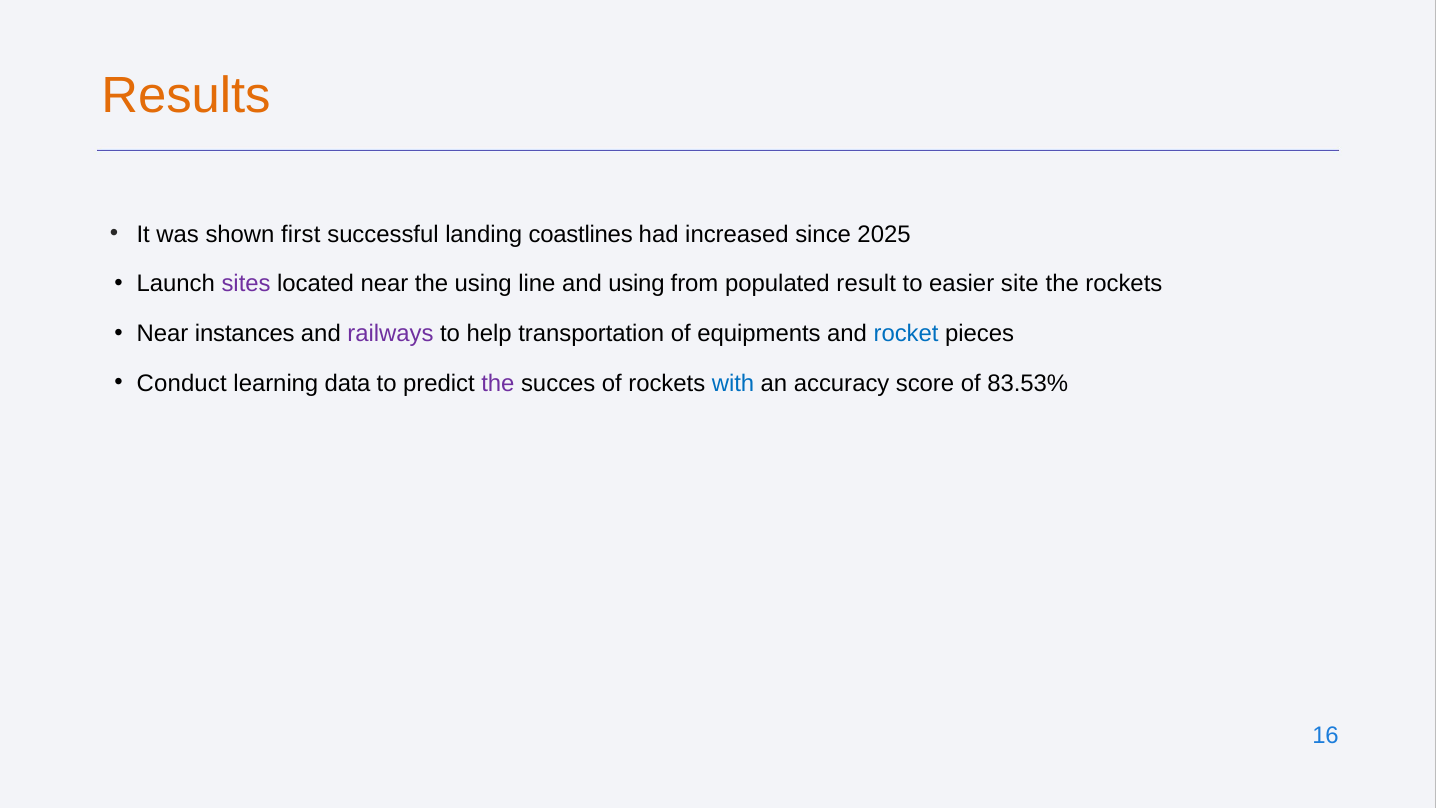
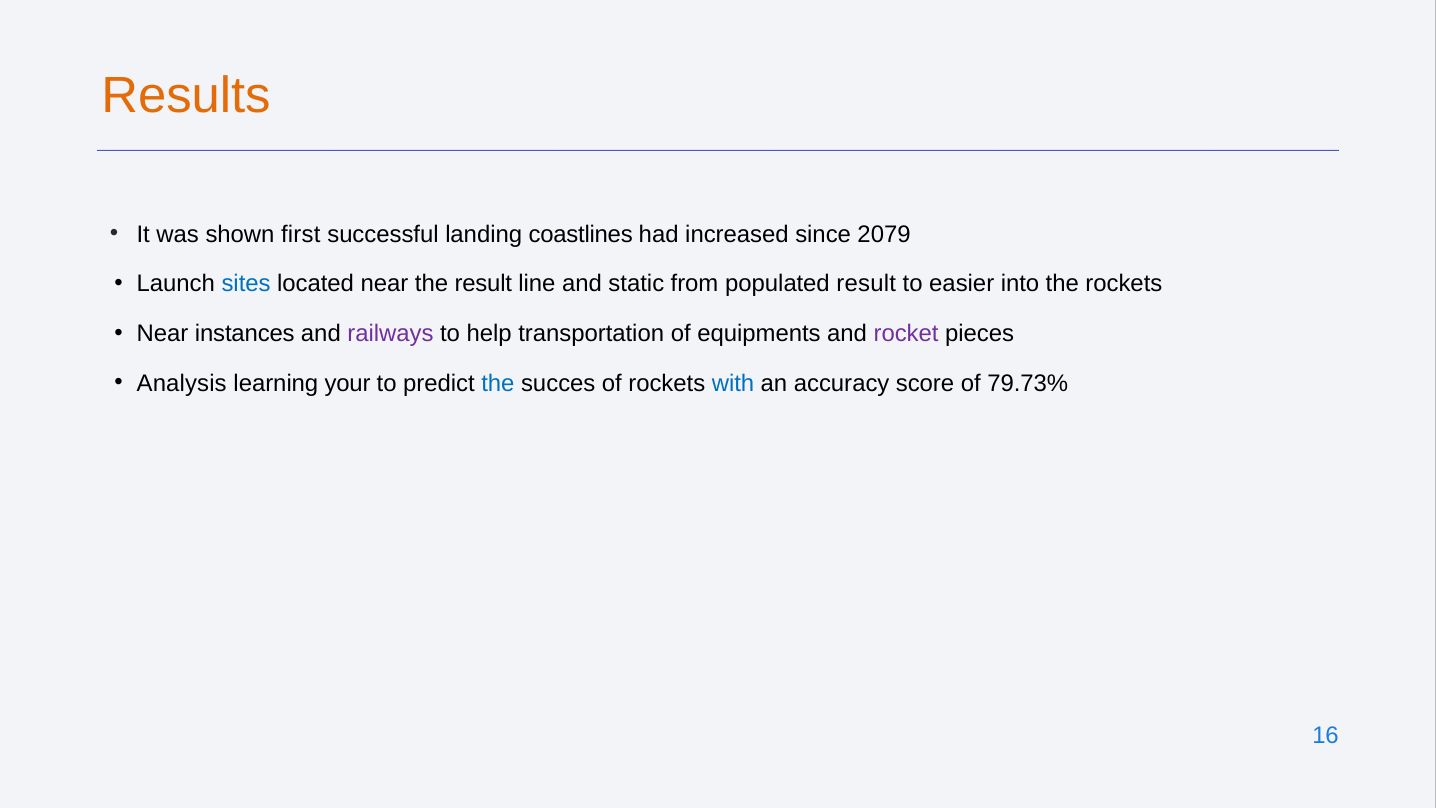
2025: 2025 -> 2079
sites colour: purple -> blue
the using: using -> result
and using: using -> static
site: site -> into
rocket colour: blue -> purple
Conduct: Conduct -> Analysis
data: data -> your
the at (498, 383) colour: purple -> blue
83.53%: 83.53% -> 79.73%
